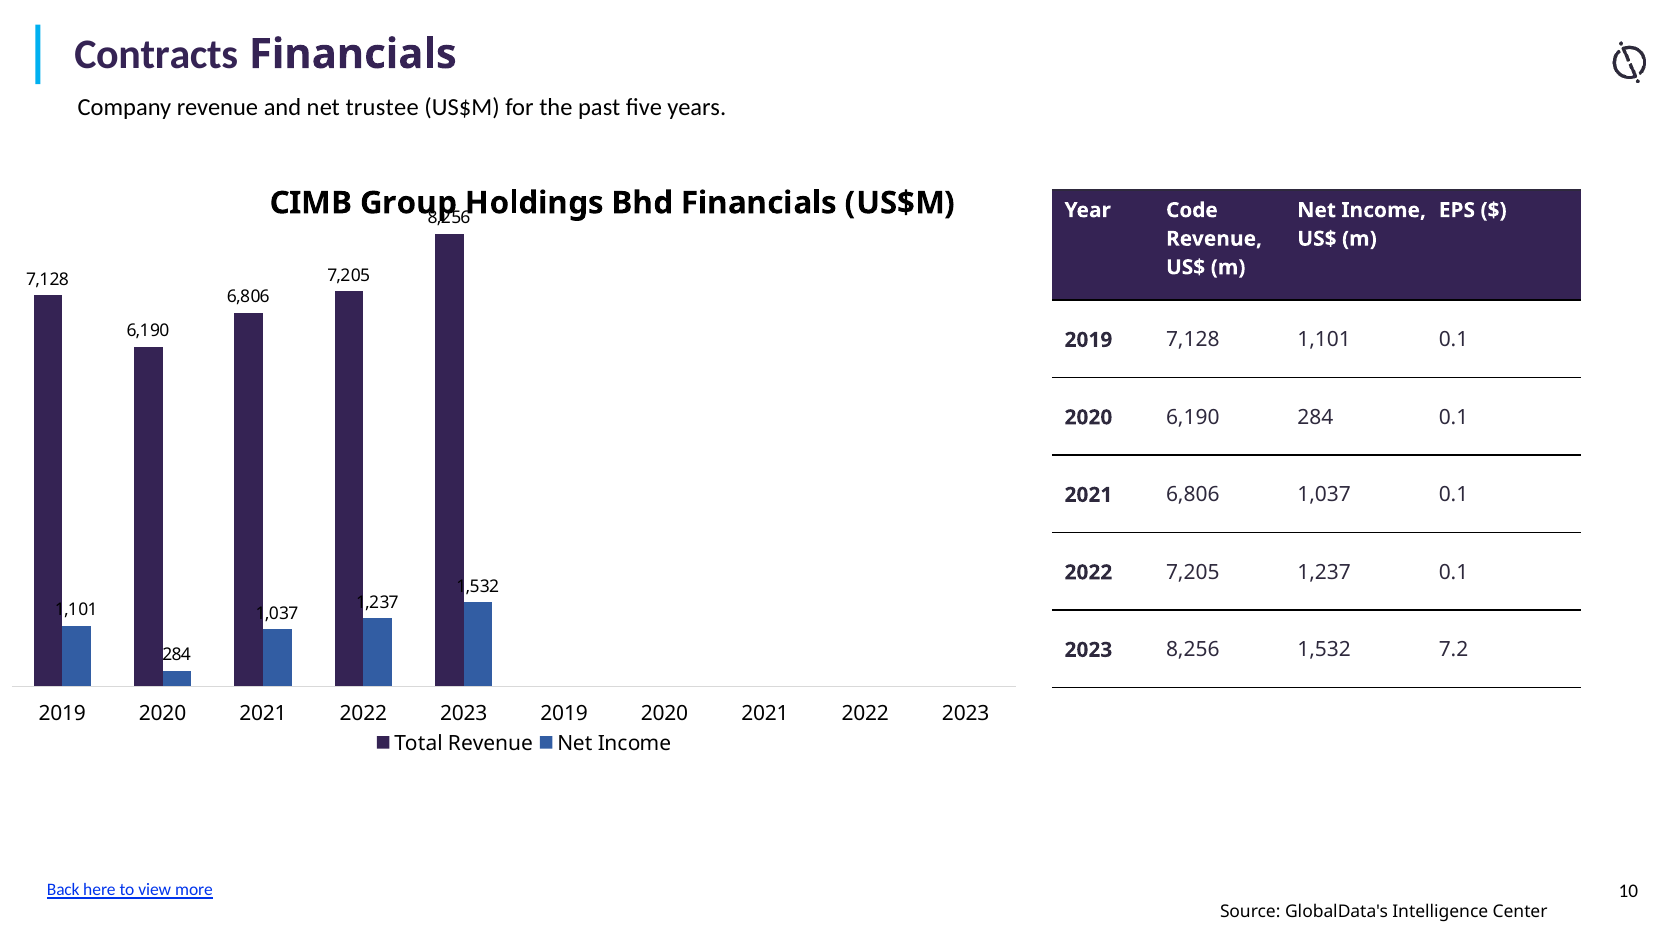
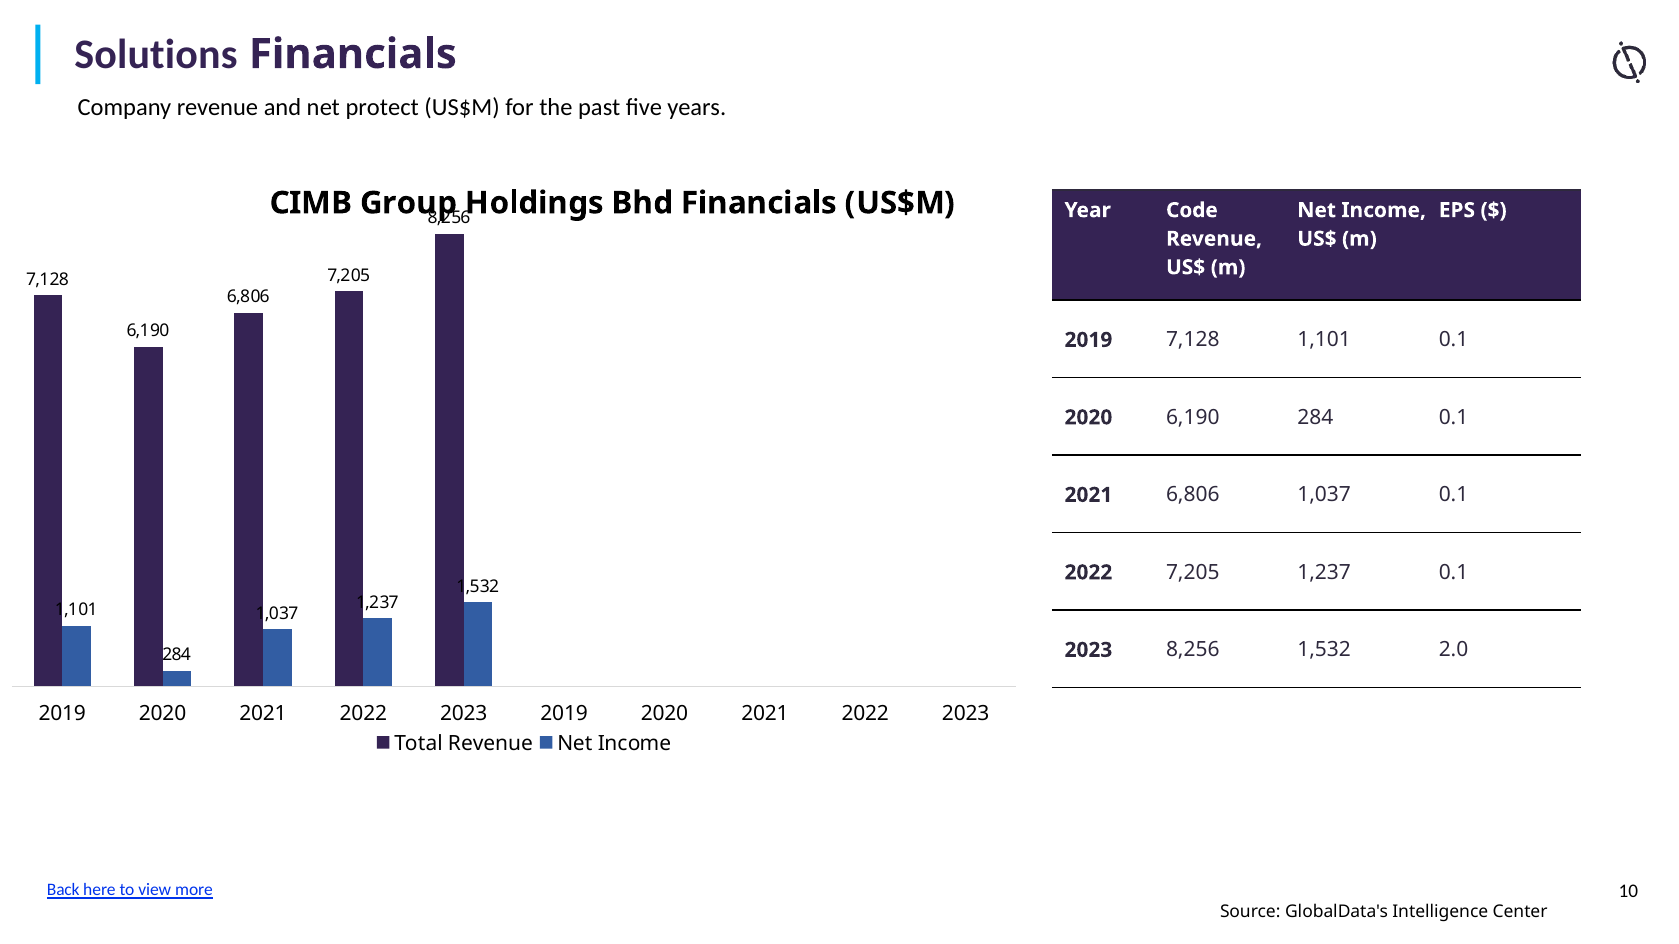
Contracts: Contracts -> Solutions
trustee: trustee -> protect
7.2: 7.2 -> 2.0
